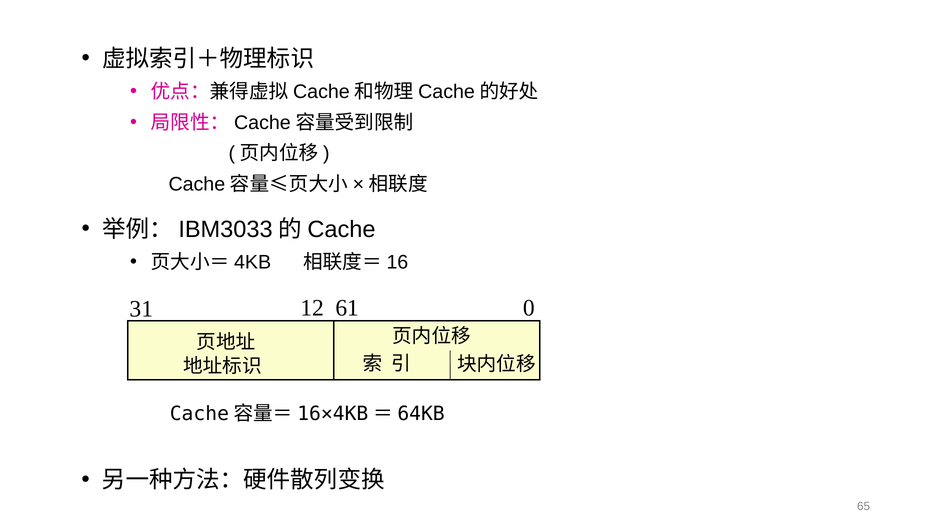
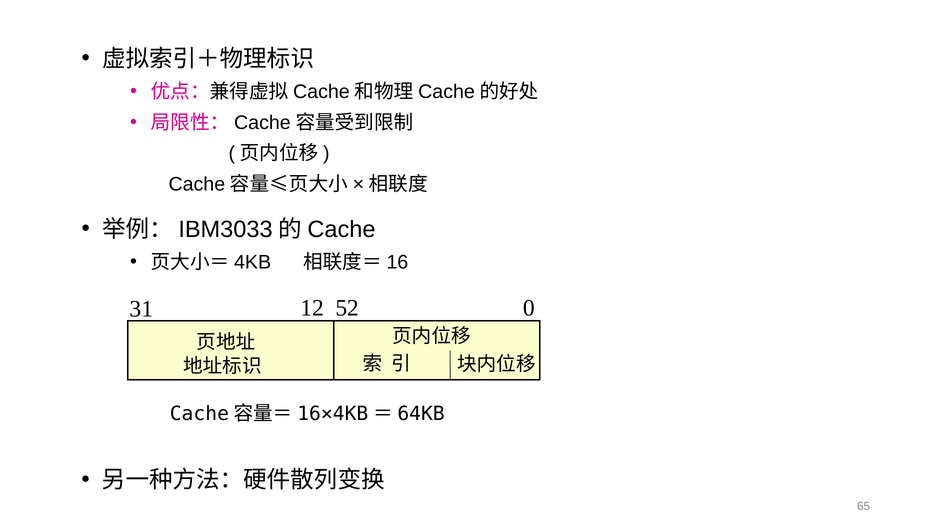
61: 61 -> 52
